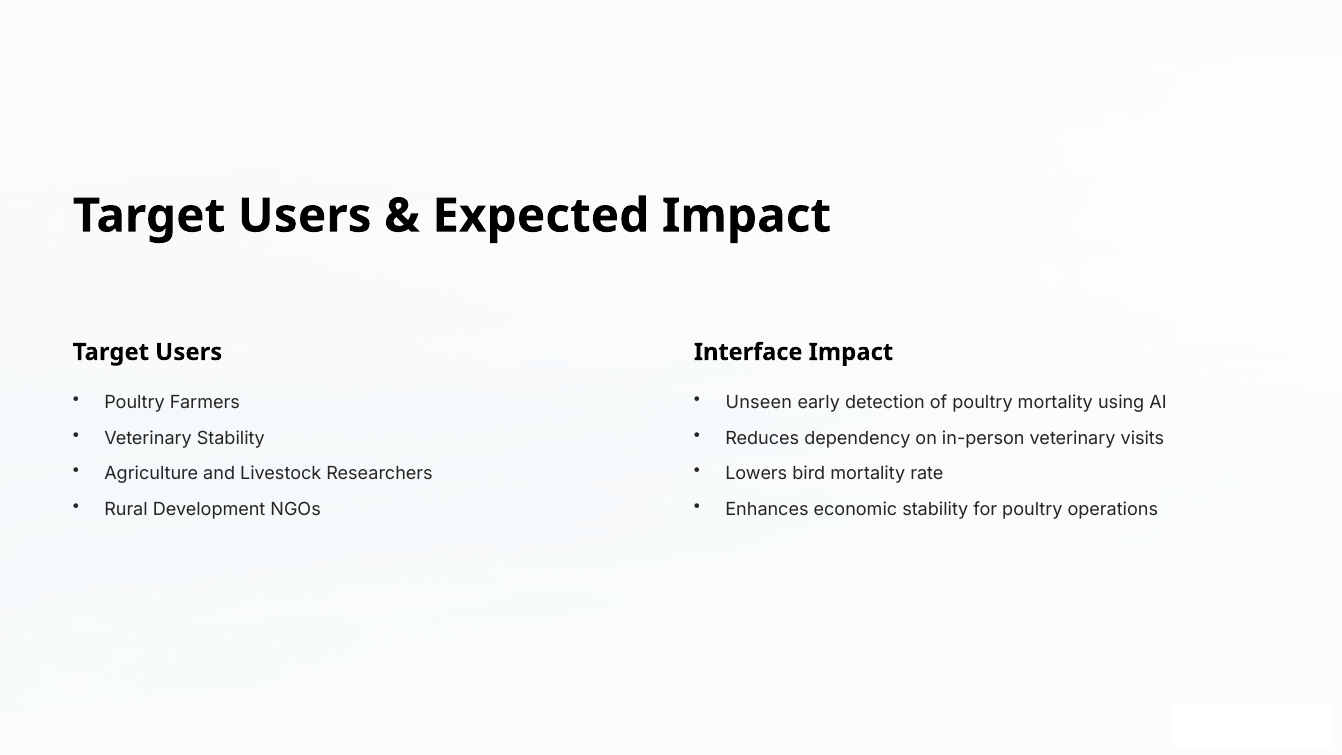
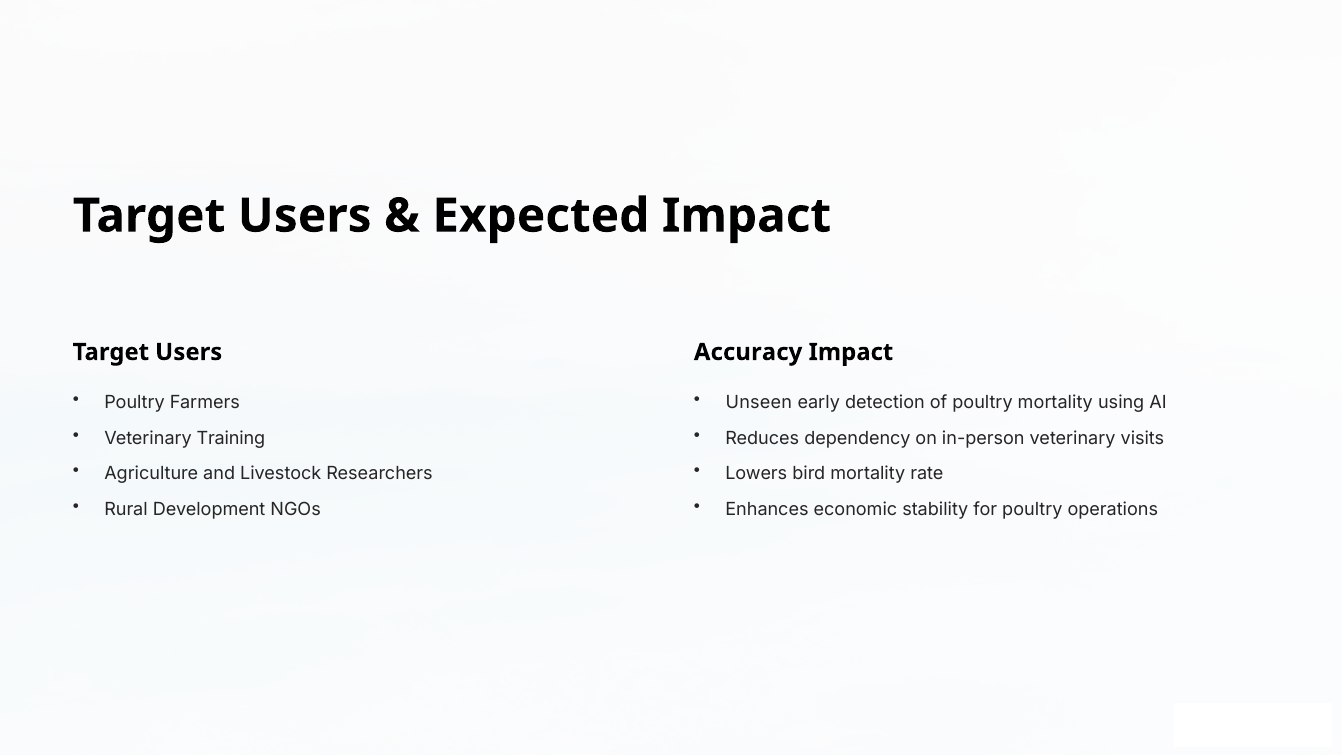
Interface: Interface -> Accuracy
Veterinary Stability: Stability -> Training
